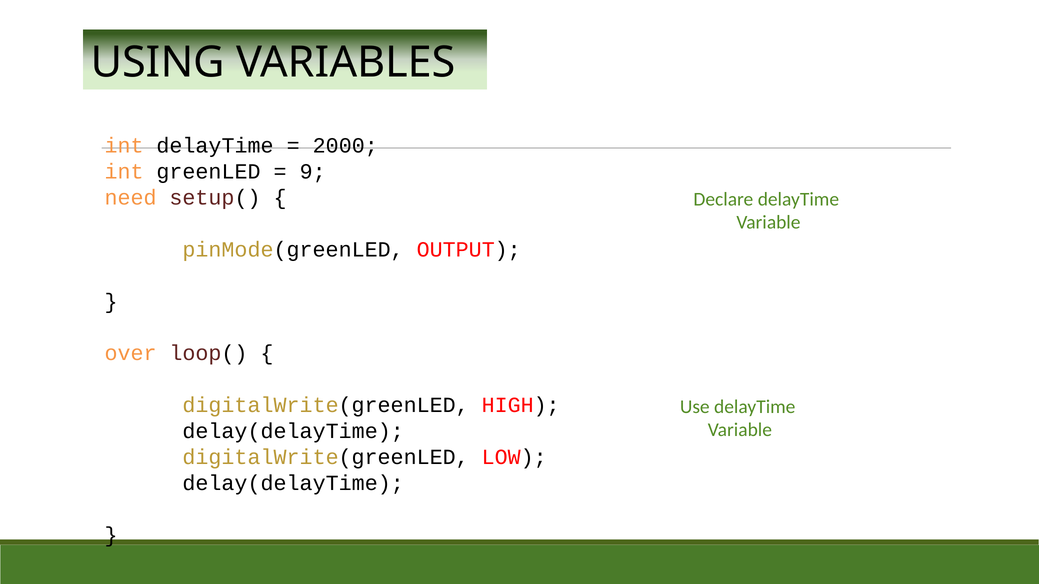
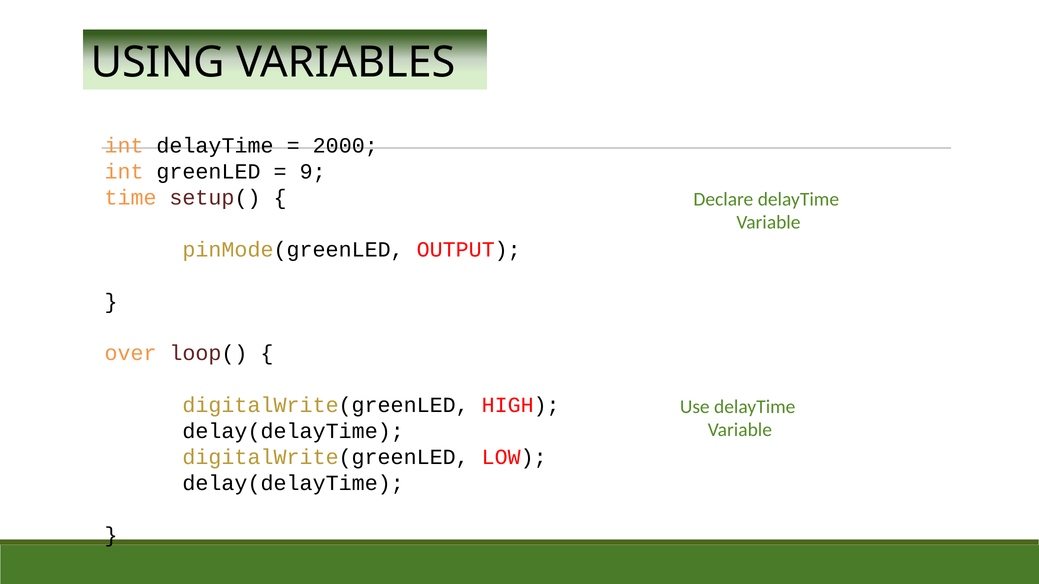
need: need -> time
